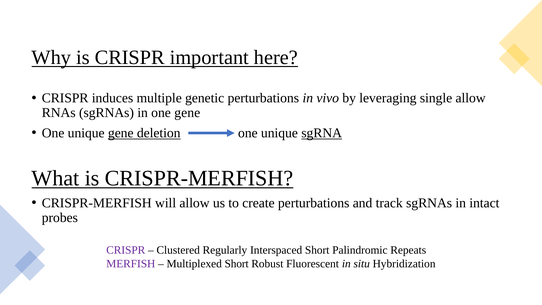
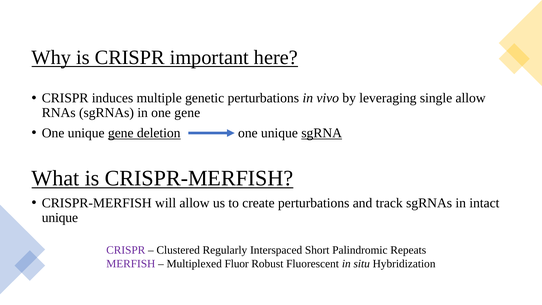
probes at (60, 218): probes -> unique
Multiplexed Short: Short -> Fluor
